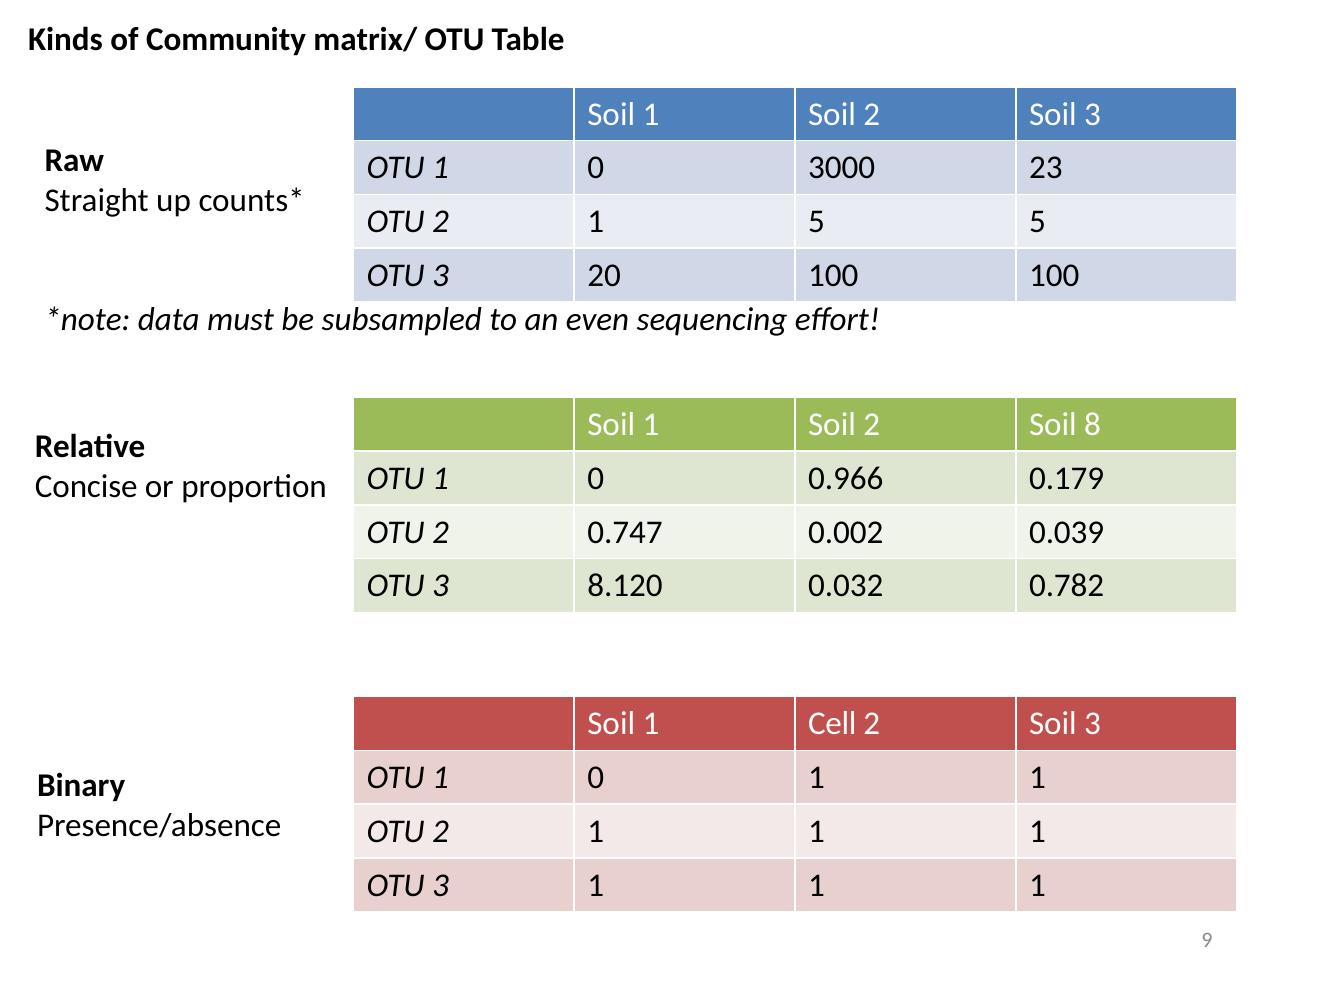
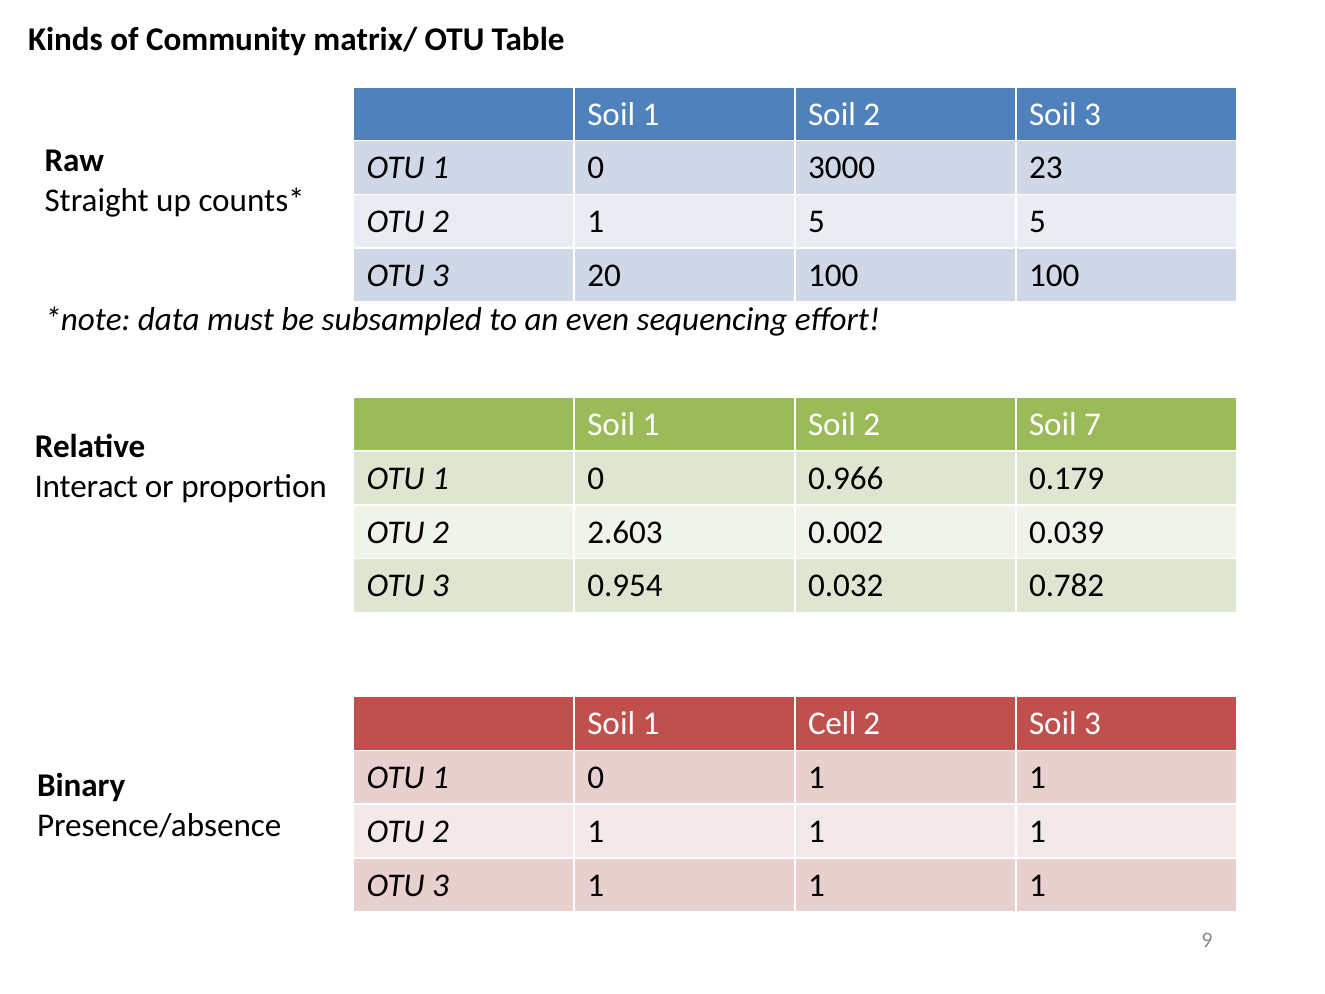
8: 8 -> 7
Concise: Concise -> Interact
0.747: 0.747 -> 2.603
8.120: 8.120 -> 0.954
